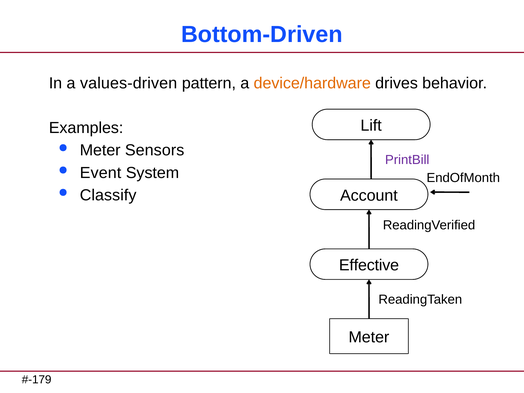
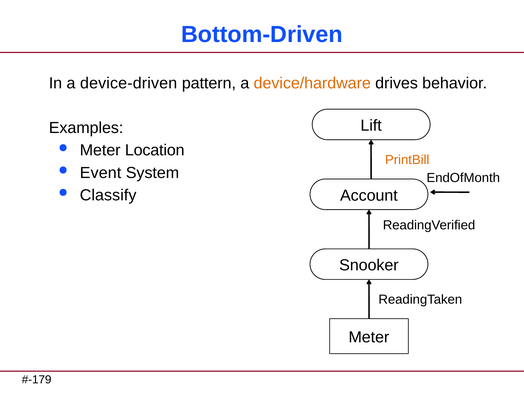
values-driven: values-driven -> device-driven
Sensors: Sensors -> Location
PrintBill colour: purple -> orange
Effective: Effective -> Snooker
